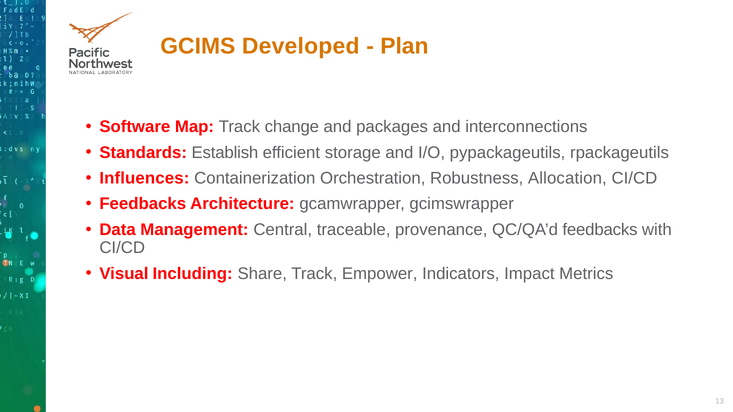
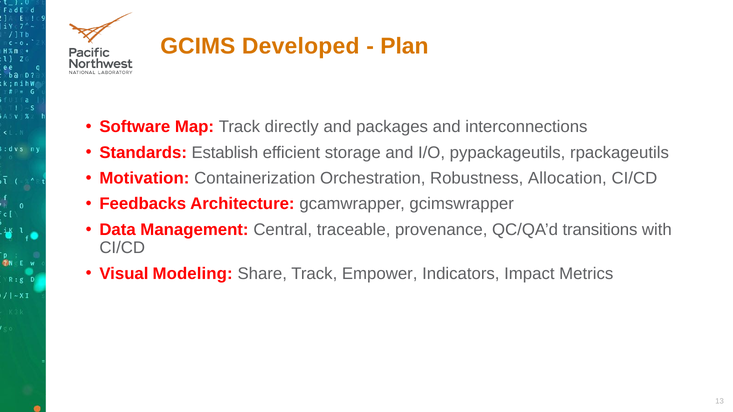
change: change -> directly
Influences: Influences -> Motivation
QC/QA’d feedbacks: feedbacks -> transitions
Including: Including -> Modeling
